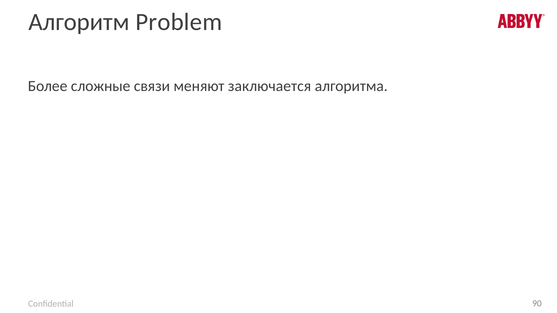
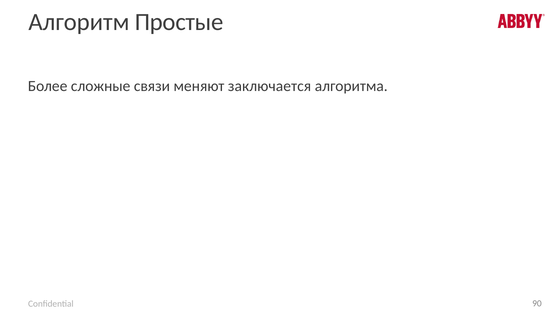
Problem: Problem -> Простые
